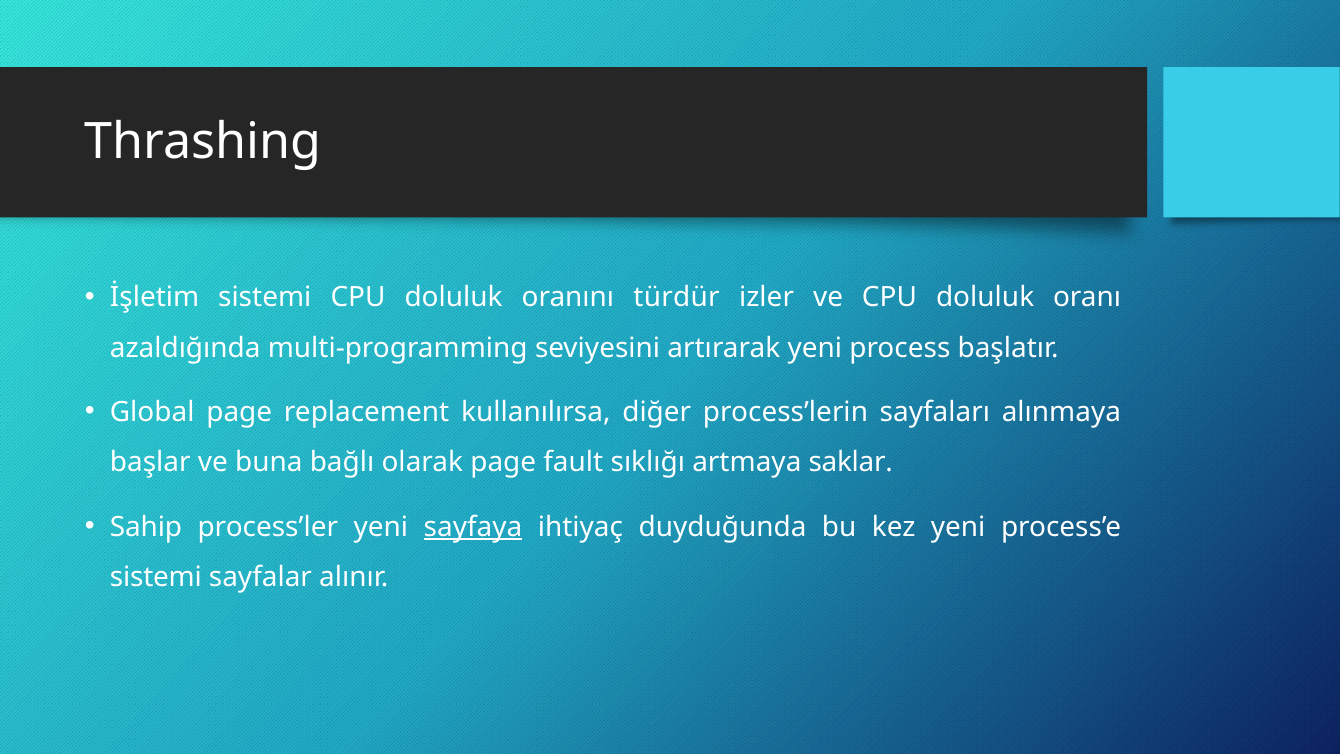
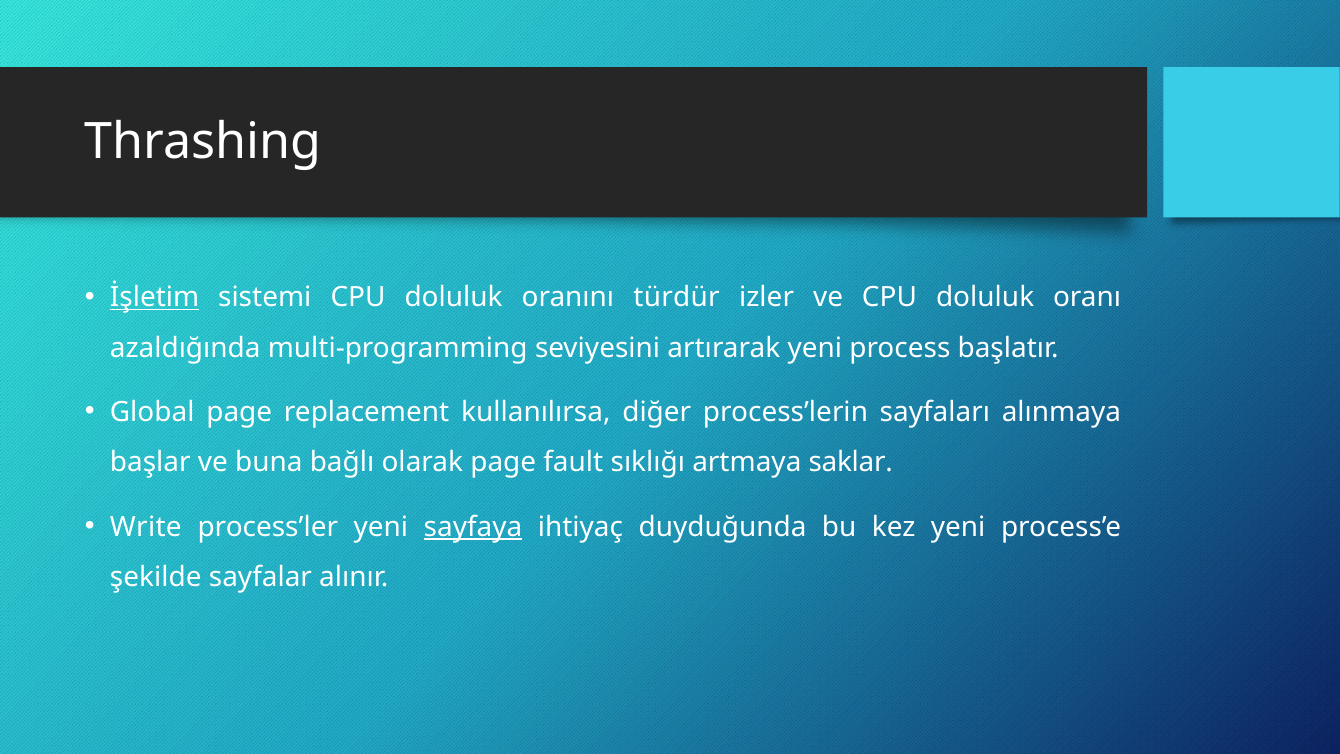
İşletim underline: none -> present
Sahip: Sahip -> Write
sistemi at (156, 577): sistemi -> şekilde
